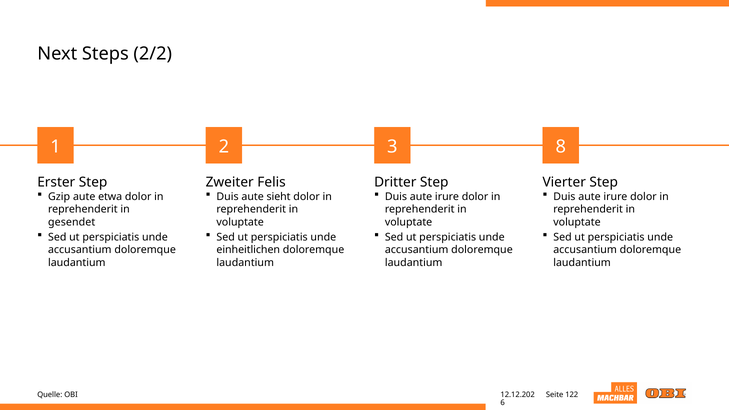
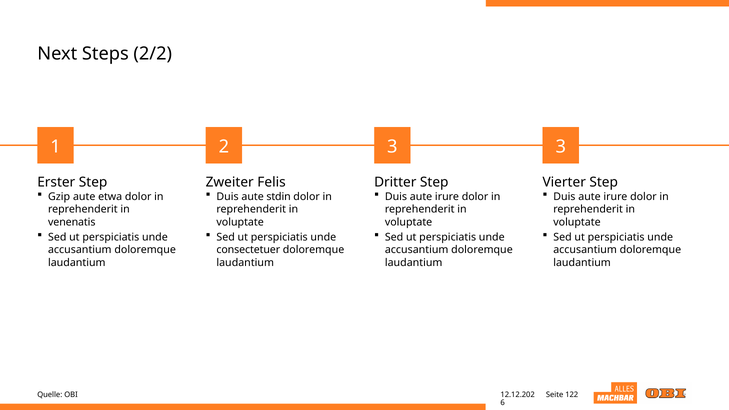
2 8: 8 -> 3
sieht: sieht -> stdin
gesendet: gesendet -> venenatis
einheitlichen: einheitlichen -> consectetuer
